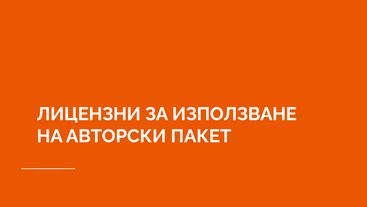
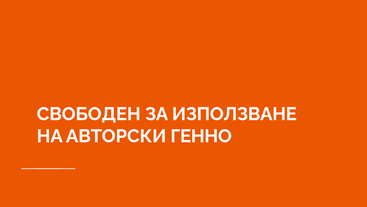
ЛИЦЕНЗНИ: ЛИЦЕНЗНИ -> СВОБОДЕН
ПАКЕТ: ПАКЕТ -> ГЕННО
